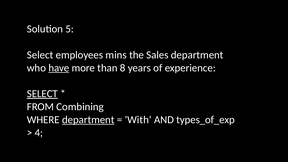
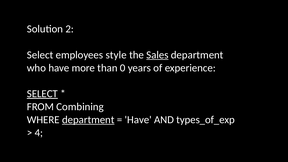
5: 5 -> 2
mins: mins -> style
Sales underline: none -> present
have at (59, 68) underline: present -> none
8: 8 -> 0
With at (138, 120): With -> Have
